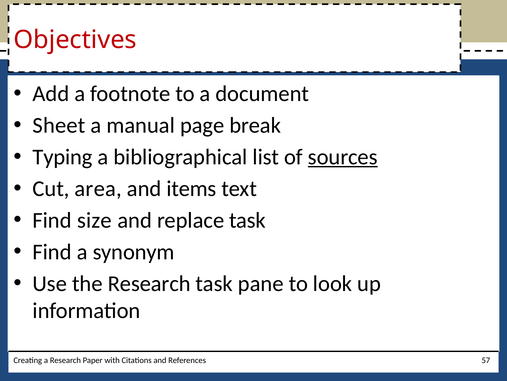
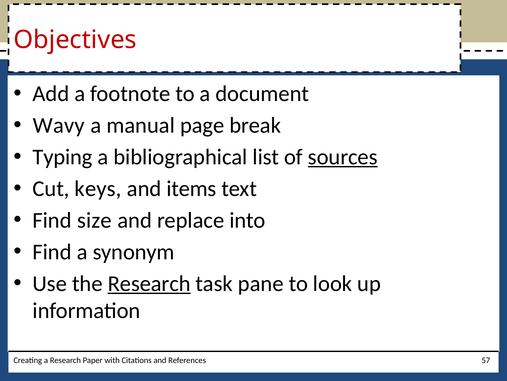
Sheet: Sheet -> Wavy
area: area -> keys
replace task: task -> into
Research at (149, 283) underline: none -> present
